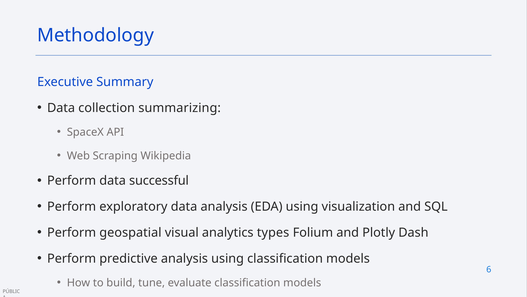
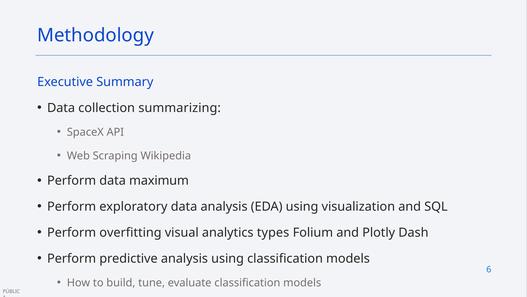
successful: successful -> maximum
geospatial: geospatial -> overfitting
